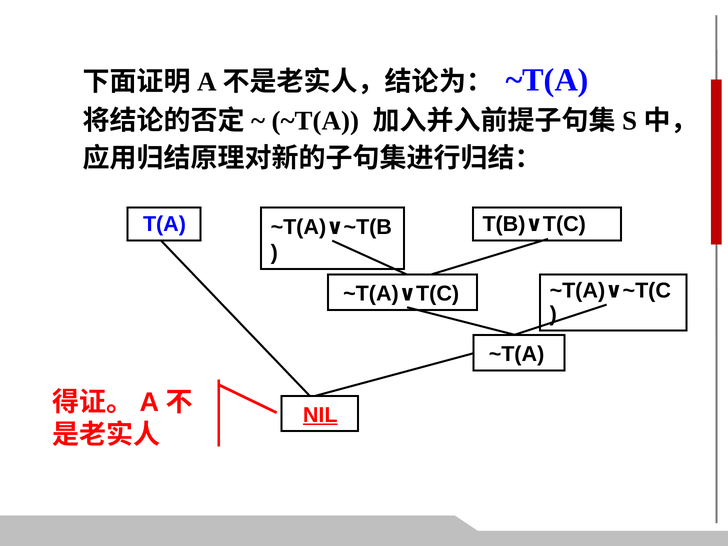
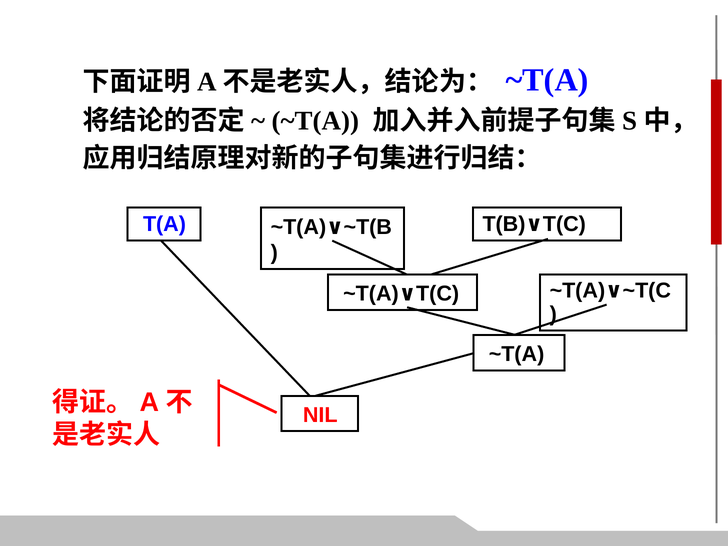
NIL underline: present -> none
